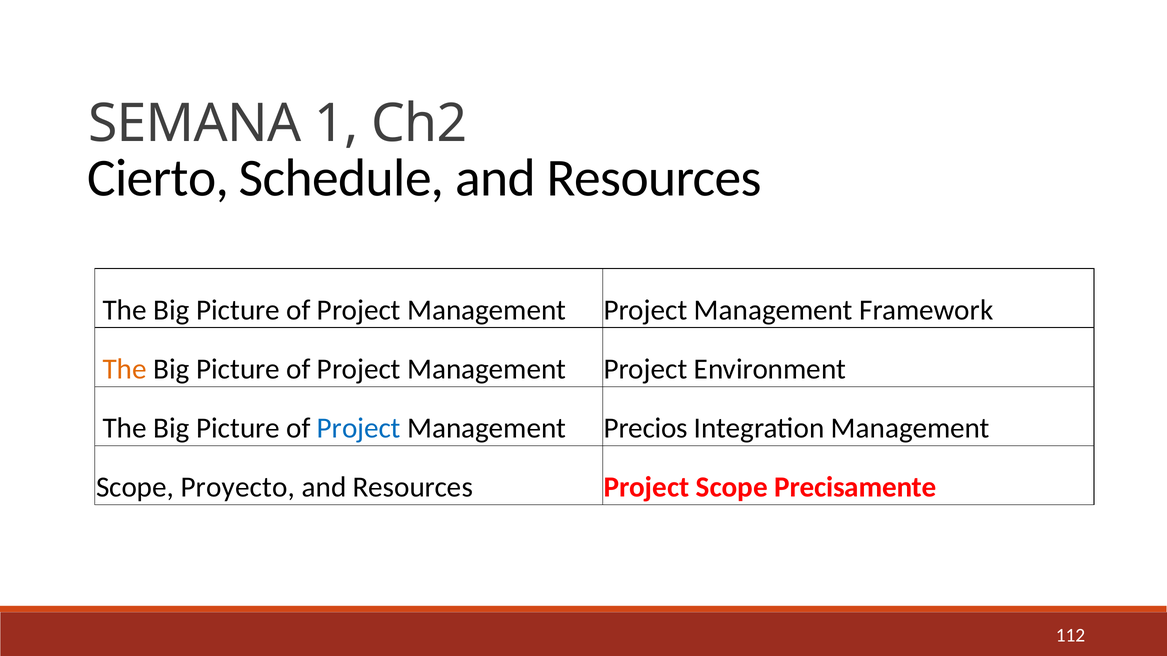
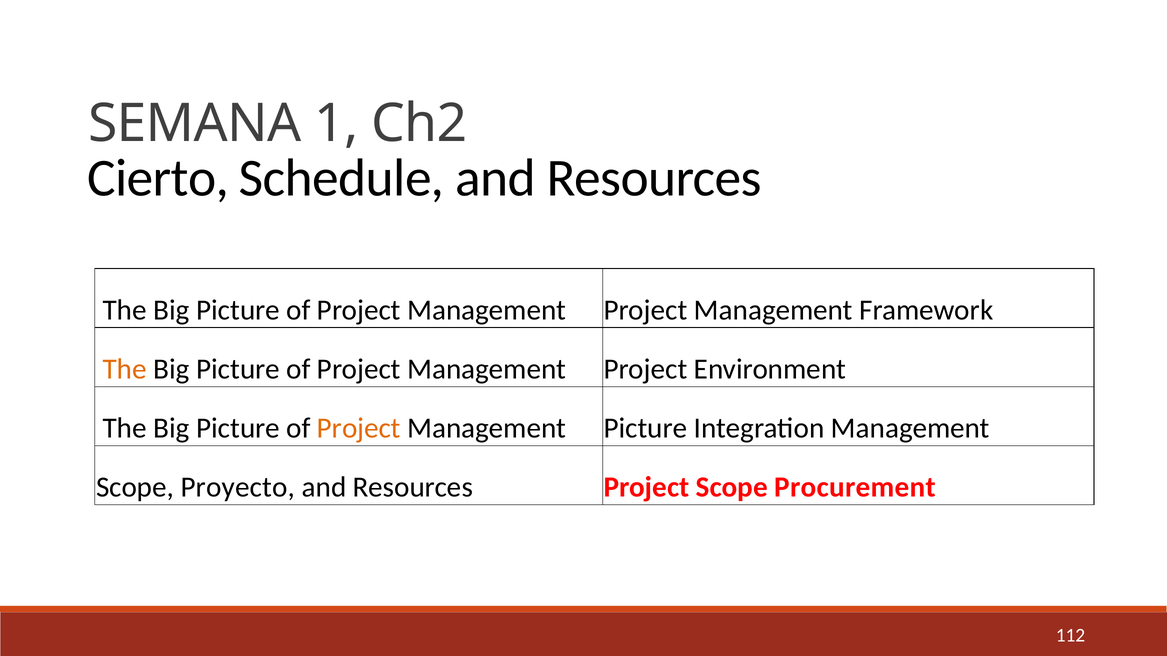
Project at (359, 428) colour: blue -> orange
Management Precios: Precios -> Picture
Precisamente: Precisamente -> Procurement
